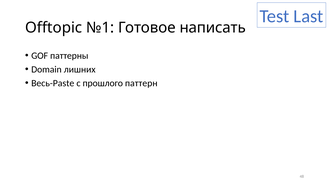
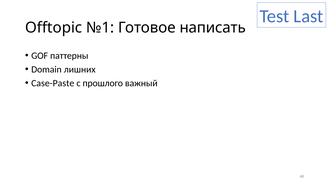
Весь-Paste: Весь-Paste -> Case-Paste
паттерн: паттерн -> важный
